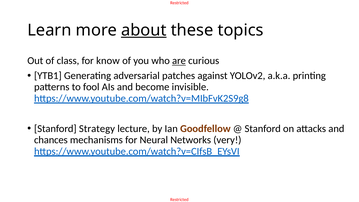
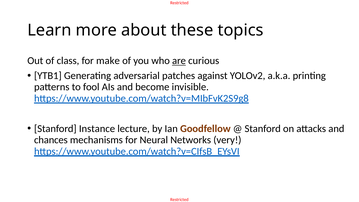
about underline: present -> none
know: know -> make
Strategy: Strategy -> Instance
